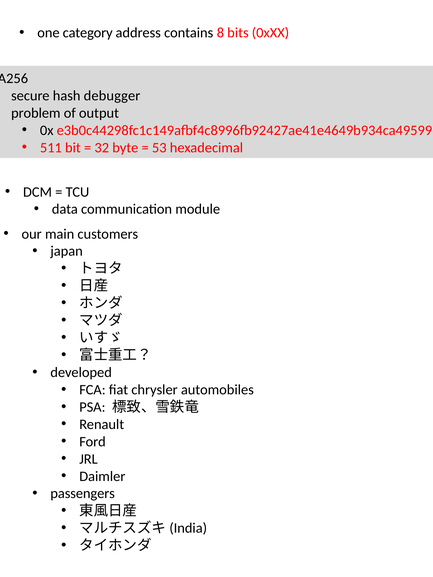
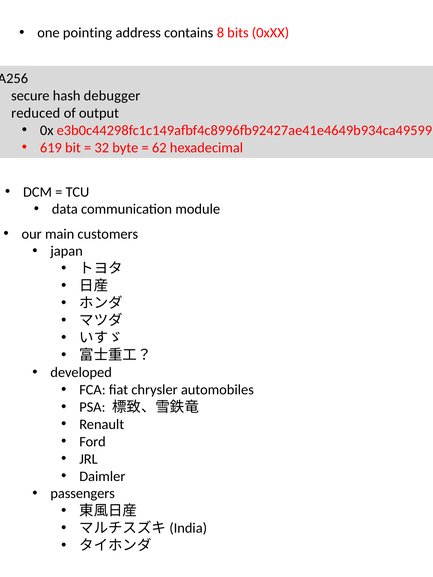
category: category -> pointing
problem: problem -> reduced
511: 511 -> 619
53: 53 -> 62
